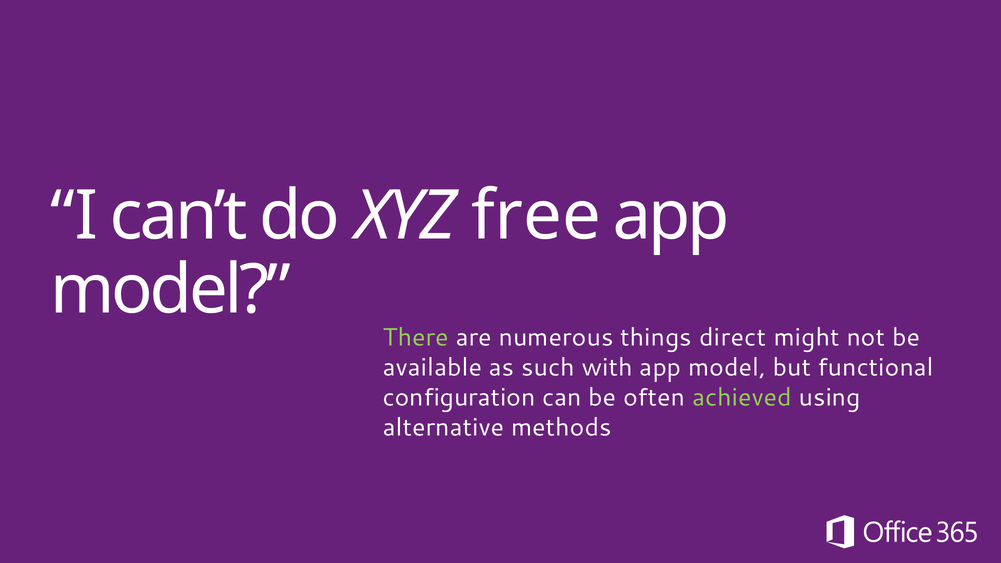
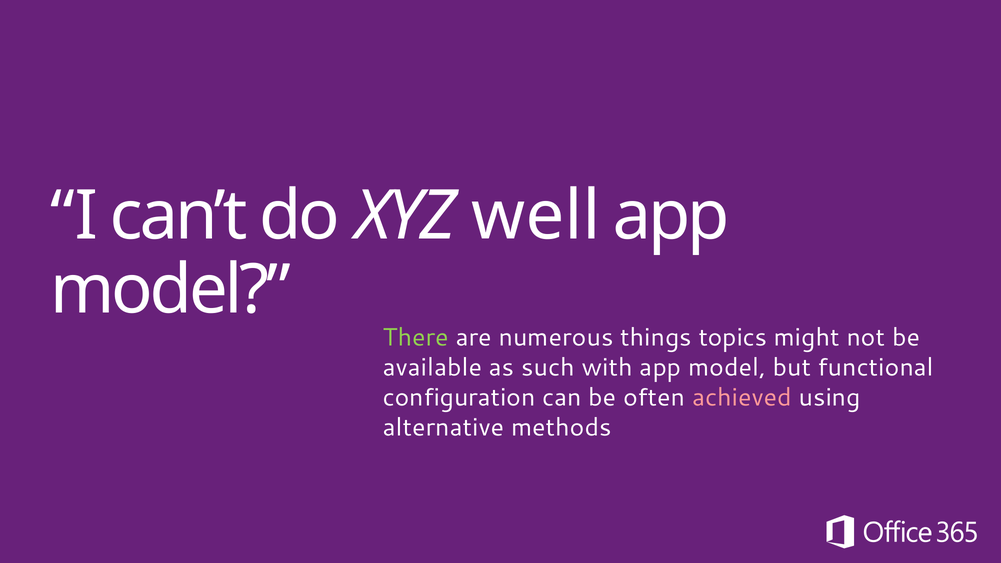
free: free -> well
direct: direct -> topics
achieved colour: light green -> pink
